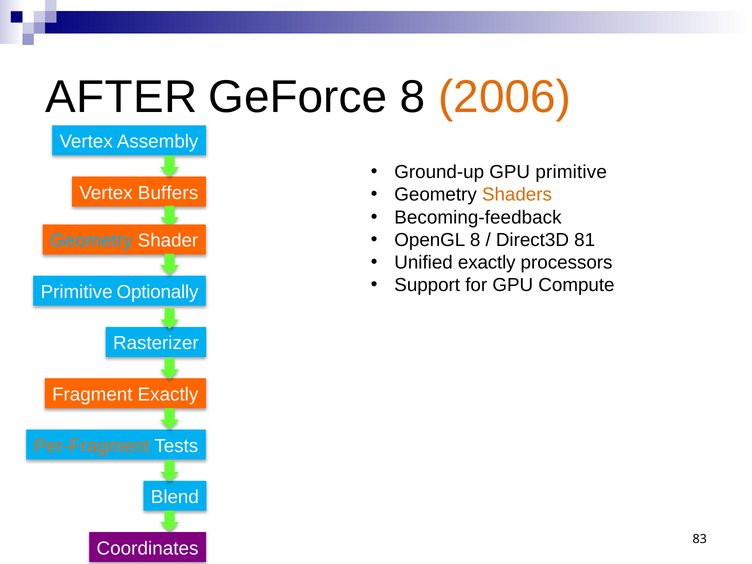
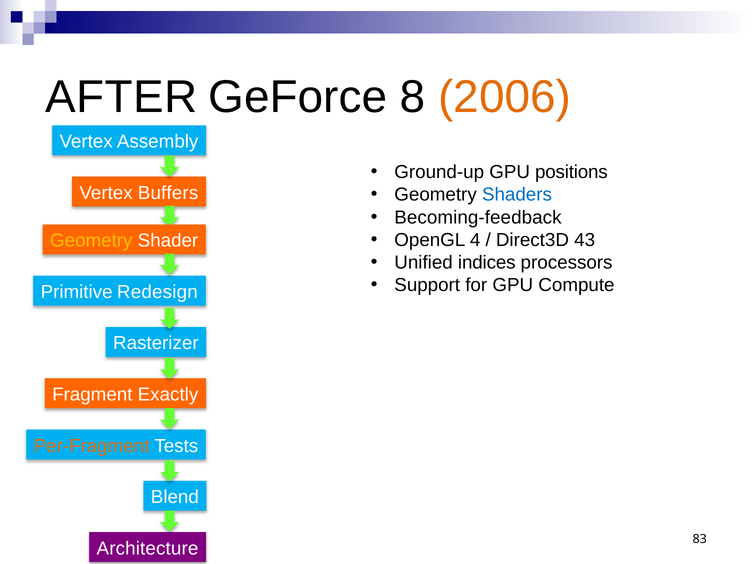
GPU primitive: primitive -> positions
Shaders colour: orange -> blue
OpenGL 8: 8 -> 4
81: 81 -> 43
Geometry at (91, 241) colour: light blue -> yellow
Unified exactly: exactly -> indices
Optionally: Optionally -> Redesign
Coordinates: Coordinates -> Architecture
